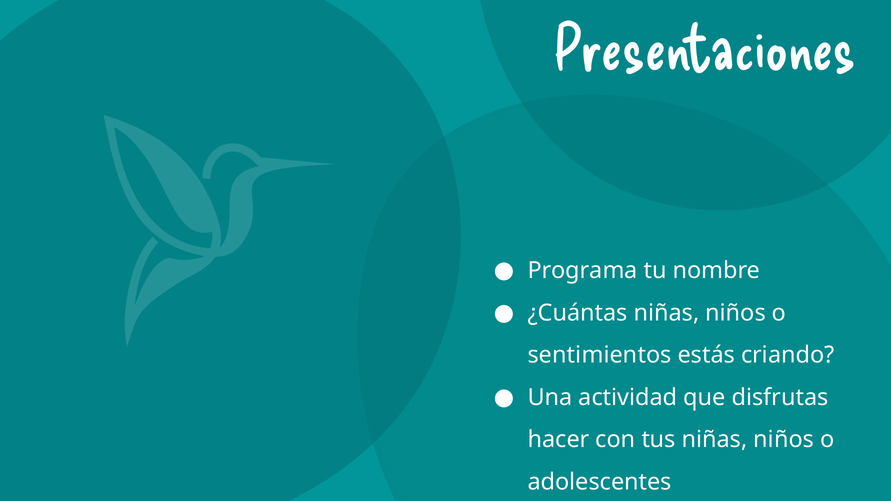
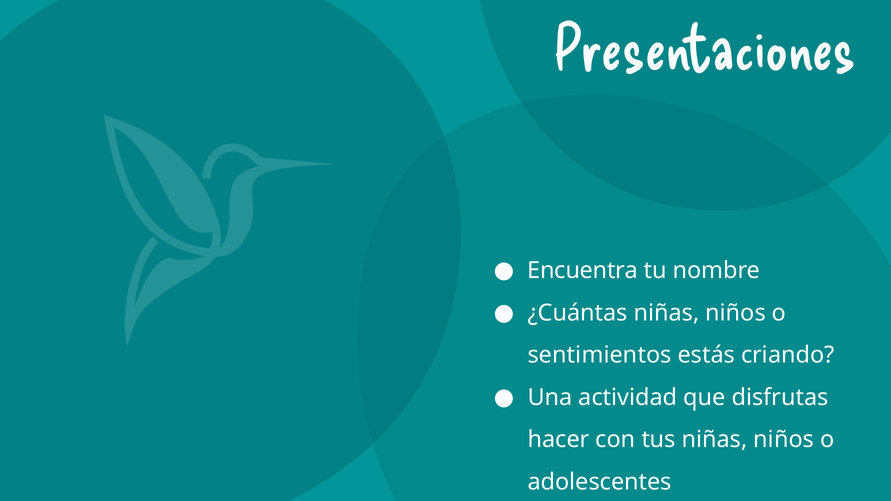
Programa: Programa -> Encuentra
